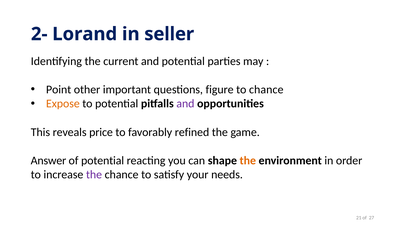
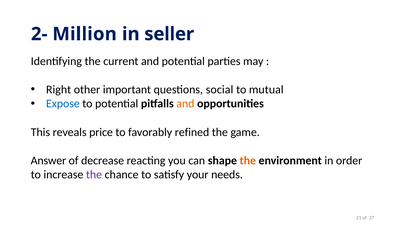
Lorand: Lorand -> Million
Point: Point -> Right
figure: figure -> social
to chance: chance -> mutual
Expose colour: orange -> blue
and at (185, 104) colour: purple -> orange
of potential: potential -> decrease
